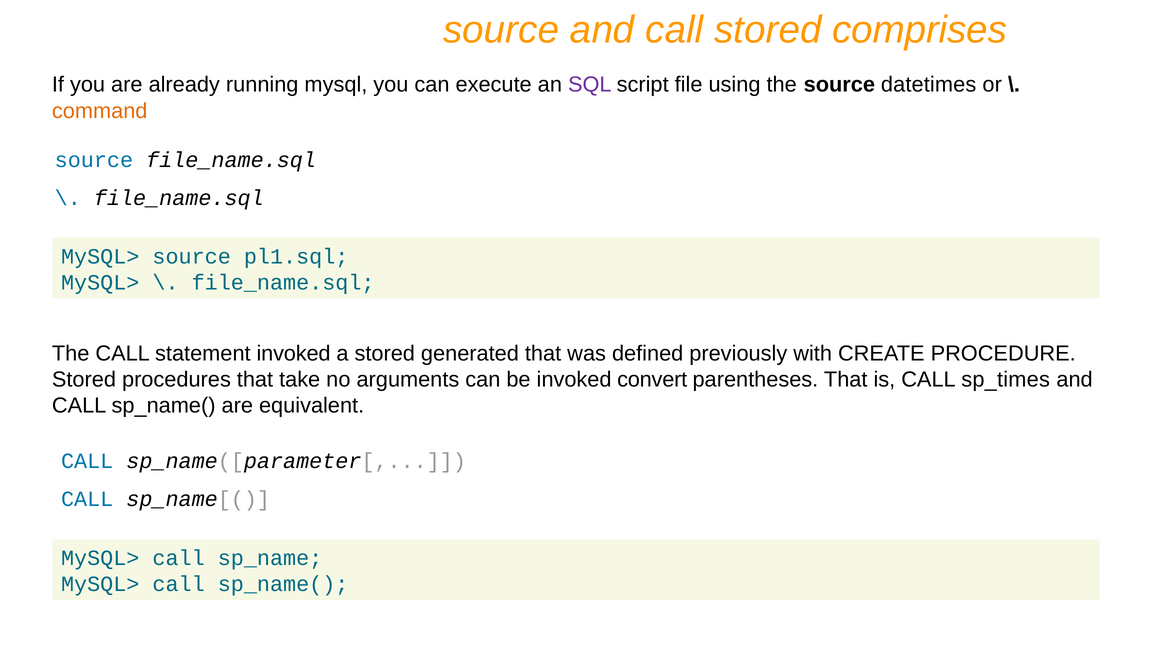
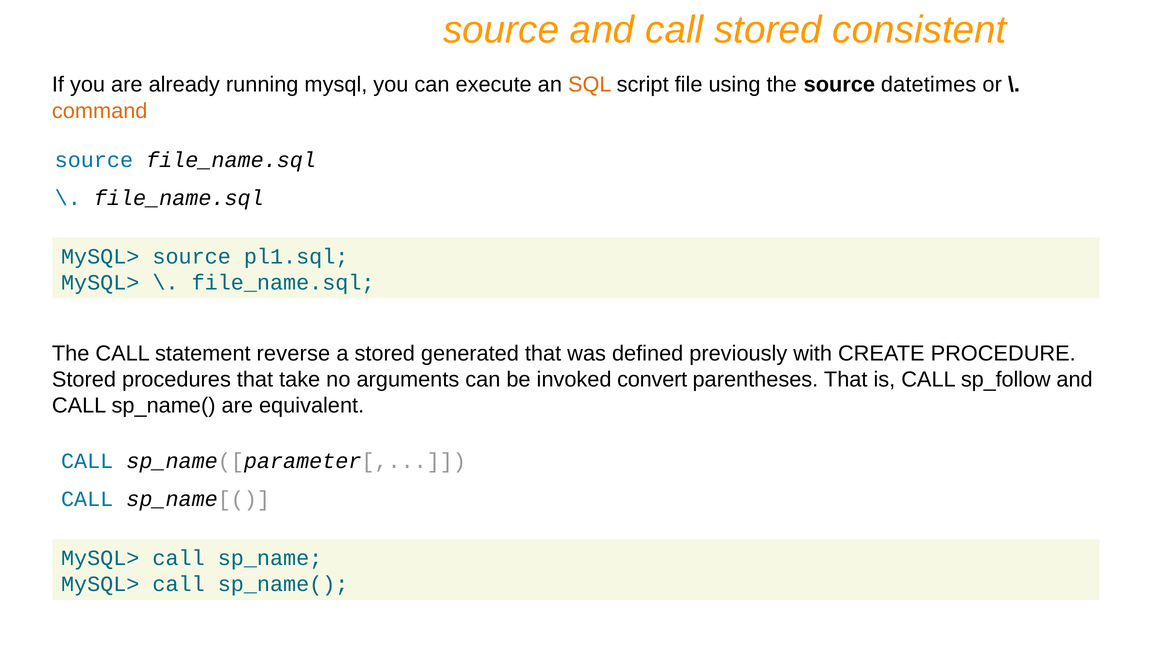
comprises: comprises -> consistent
SQL colour: purple -> orange
statement invoked: invoked -> reverse
sp_times: sp_times -> sp_follow
